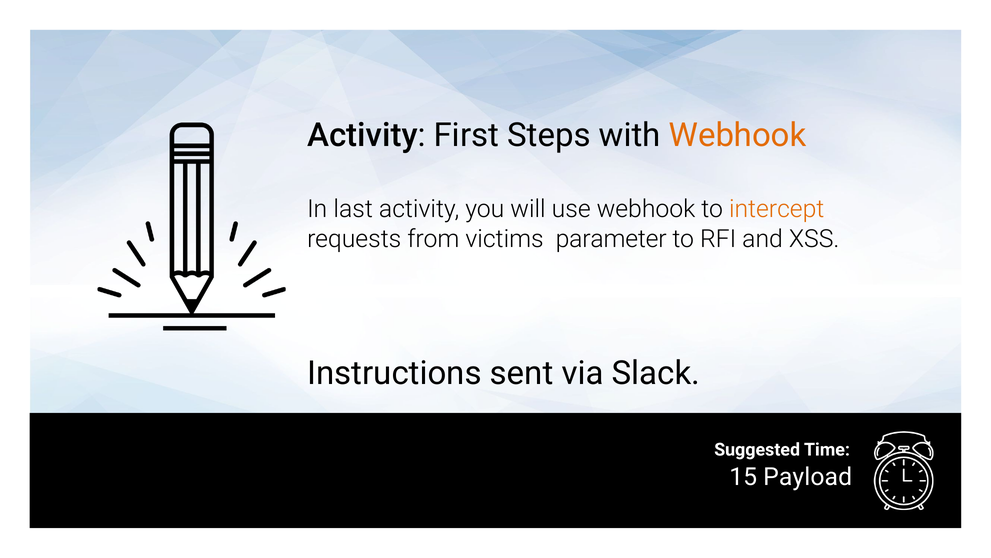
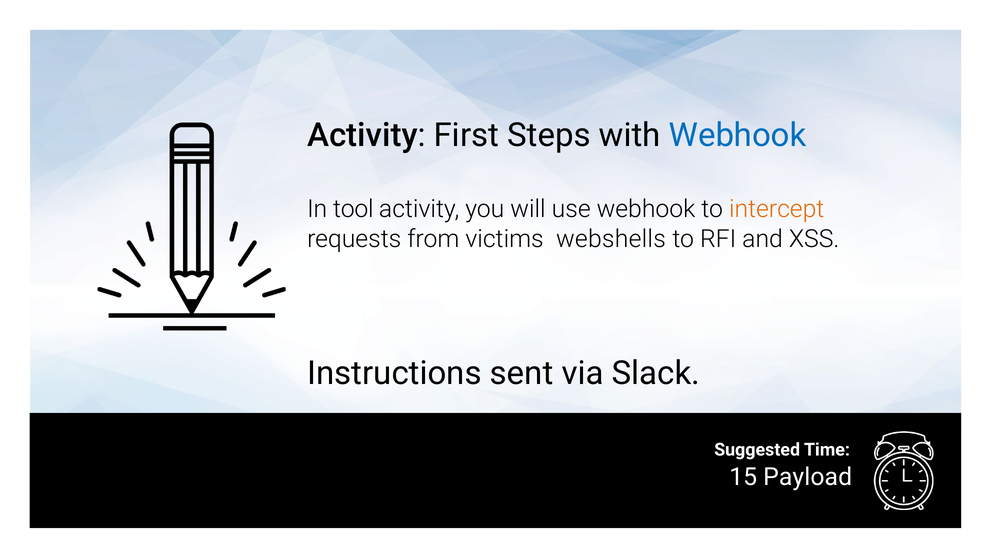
Webhook at (738, 135) colour: orange -> blue
last: last -> tool
parameter: parameter -> webshells
